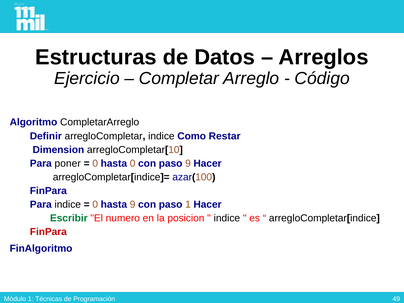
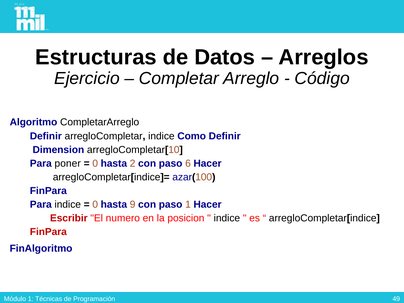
Como Restar: Restar -> Definir
hasta 0: 0 -> 2
paso 9: 9 -> 6
Escribir colour: green -> red
